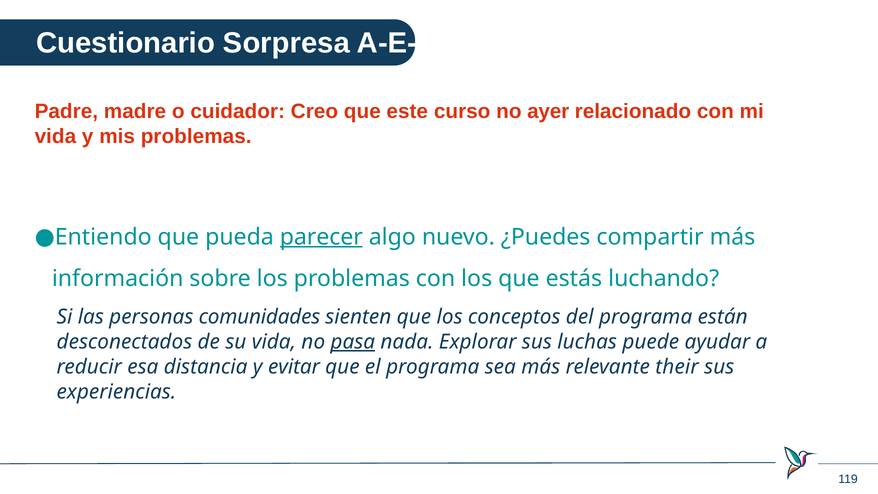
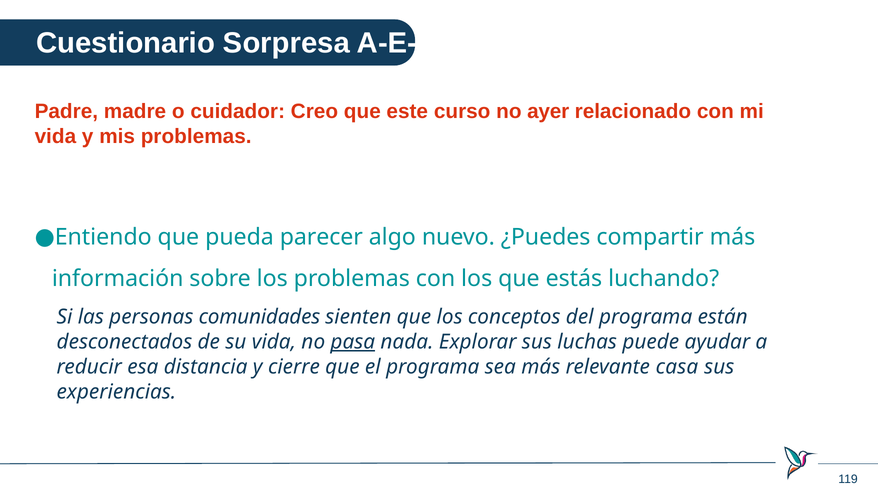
parecer underline: present -> none
evitar: evitar -> cierre
their: their -> casa
